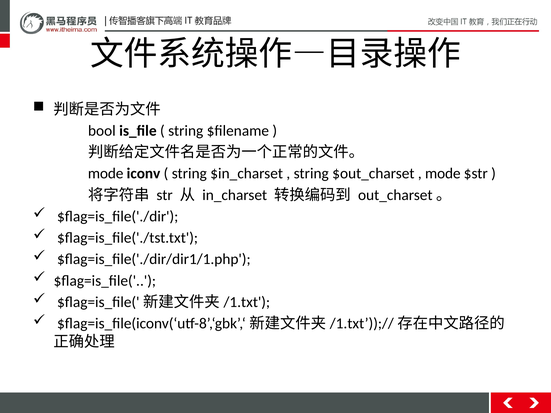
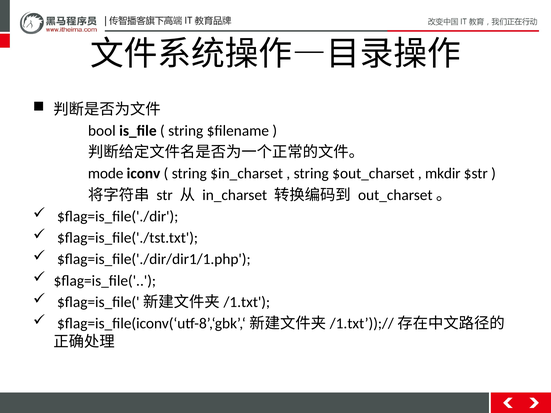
mode at (443, 174): mode -> mkdir
